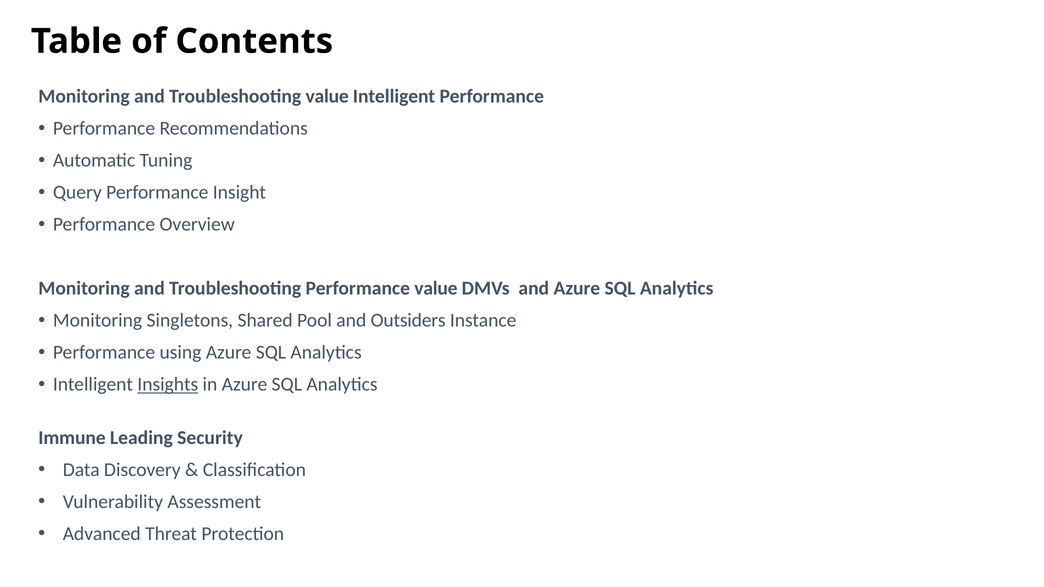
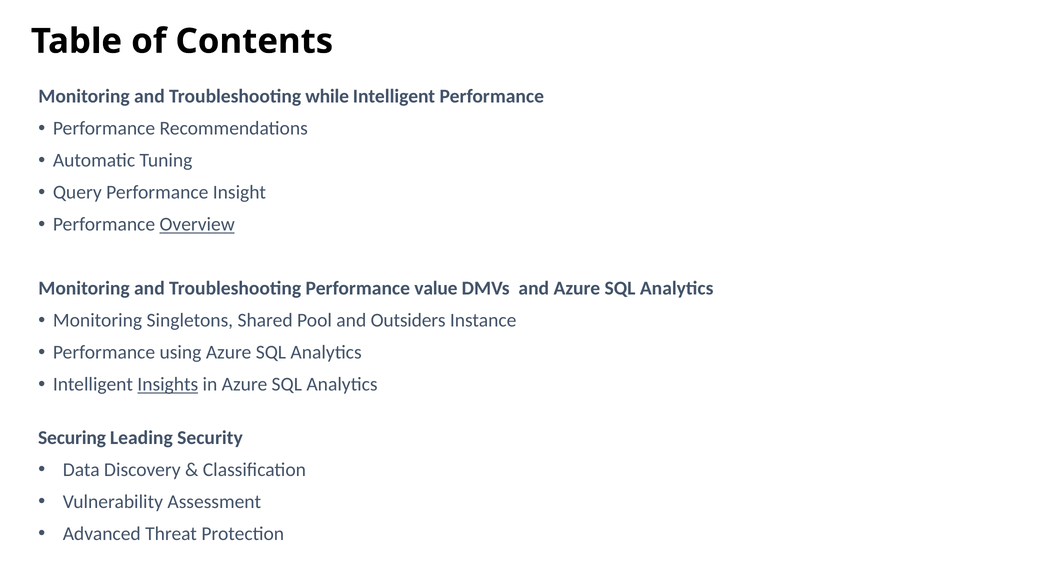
Troubleshooting value: value -> while
Overview underline: none -> present
Immune: Immune -> Securing
